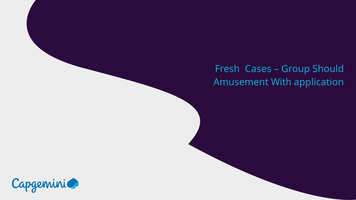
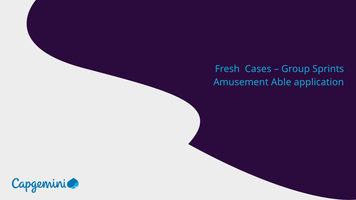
Should: Should -> Sprints
With: With -> Able
